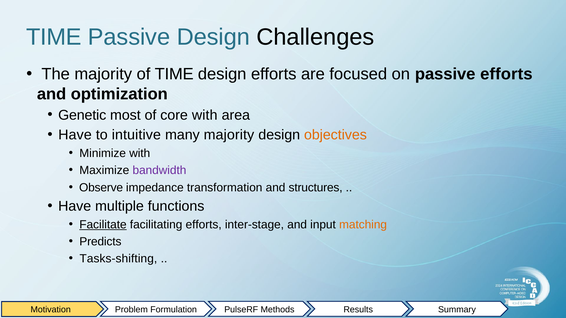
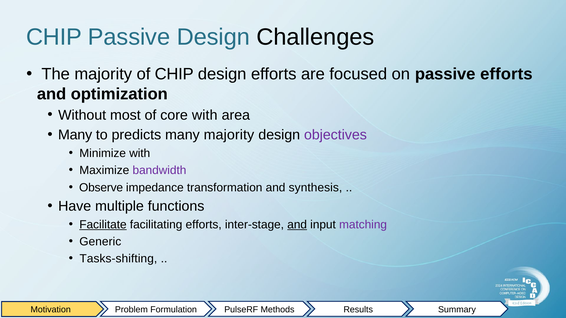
TIME at (54, 37): TIME -> CHIP
of TIME: TIME -> CHIP
Genetic: Genetic -> Without
Have at (75, 135): Have -> Many
intuitive: intuitive -> predicts
objectives colour: orange -> purple
structures: structures -> synthesis
and at (297, 225) underline: none -> present
matching colour: orange -> purple
Predicts: Predicts -> Generic
